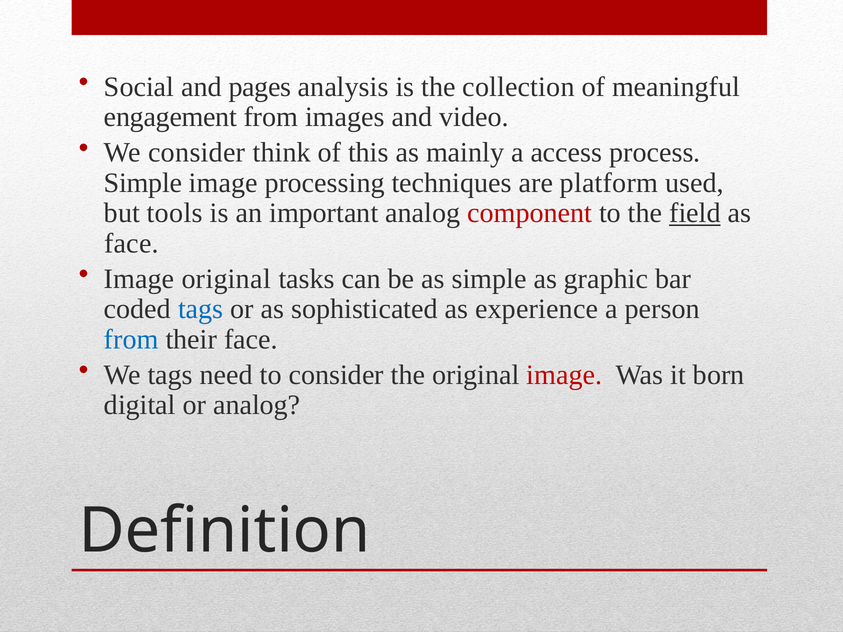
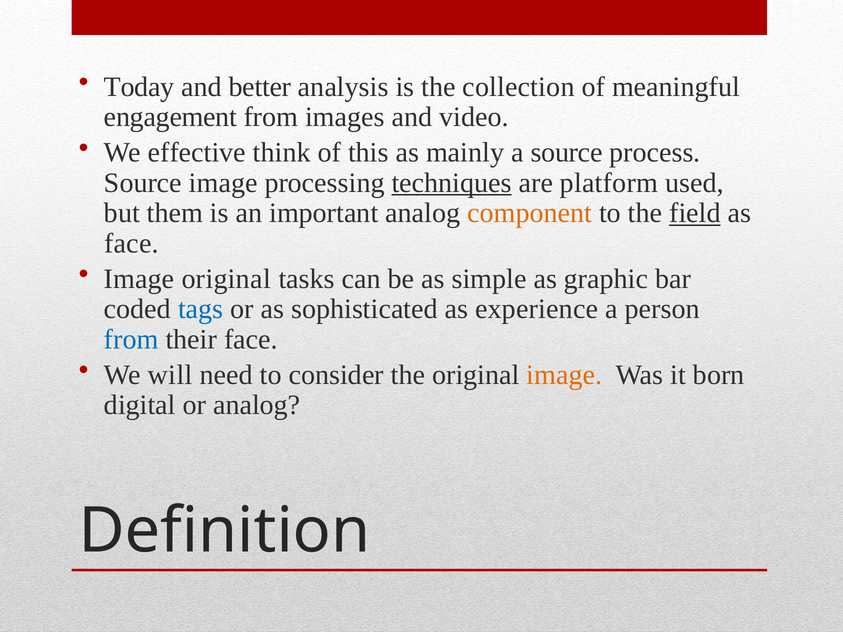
Social: Social -> Today
pages: pages -> better
We consider: consider -> effective
a access: access -> source
Simple at (143, 183): Simple -> Source
techniques underline: none -> present
tools: tools -> them
component colour: red -> orange
We tags: tags -> will
image at (564, 375) colour: red -> orange
